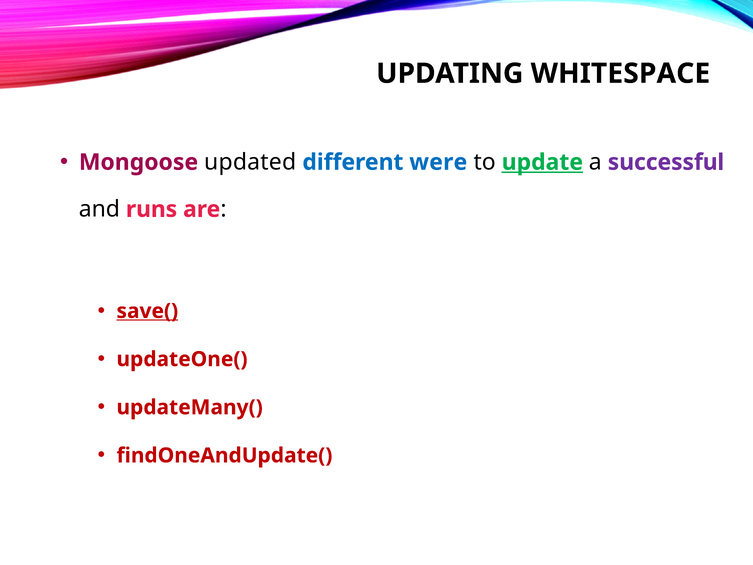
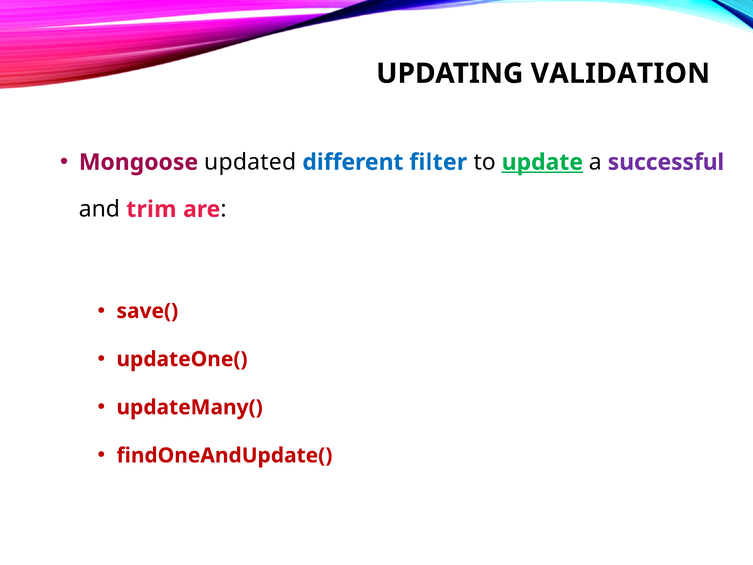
WHITESPACE: WHITESPACE -> VALIDATION
were: were -> filter
runs: runs -> trim
save( underline: present -> none
